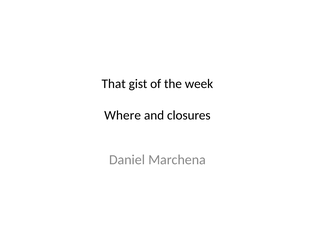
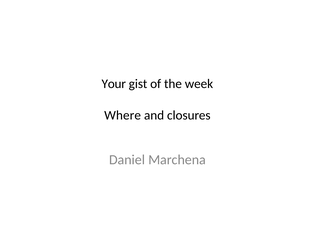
That: That -> Your
